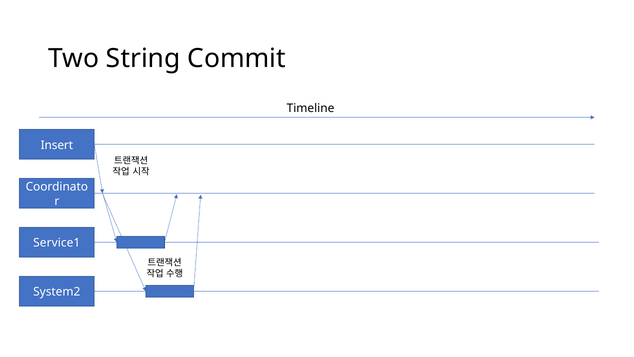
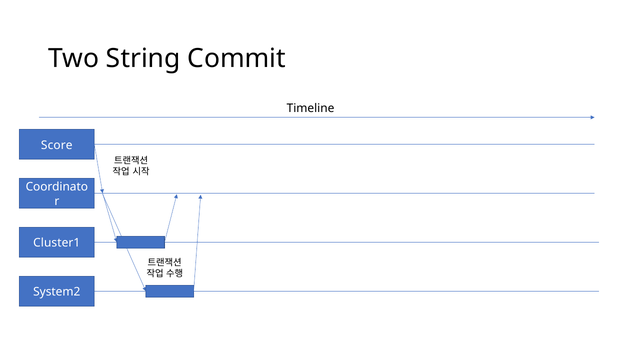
Insert: Insert -> Score
Service1: Service1 -> Cluster1
